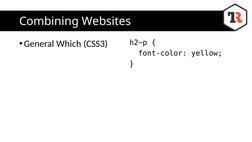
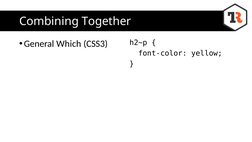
Websites: Websites -> Together
